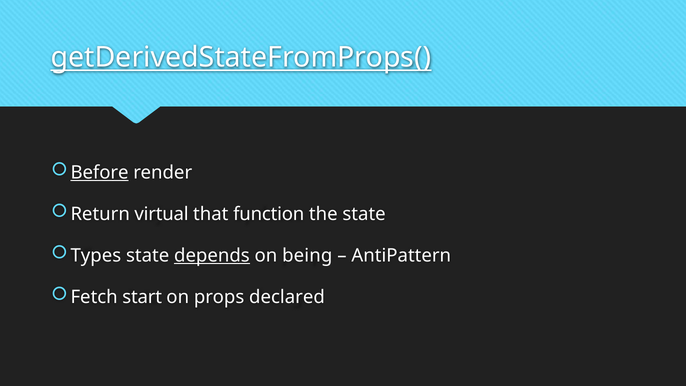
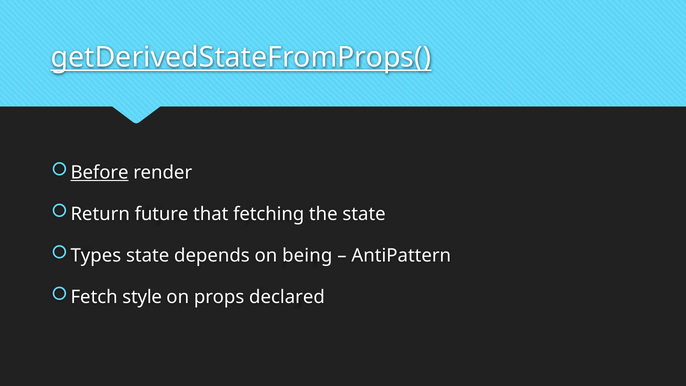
virtual: virtual -> future
function: function -> fetching
depends underline: present -> none
start: start -> style
